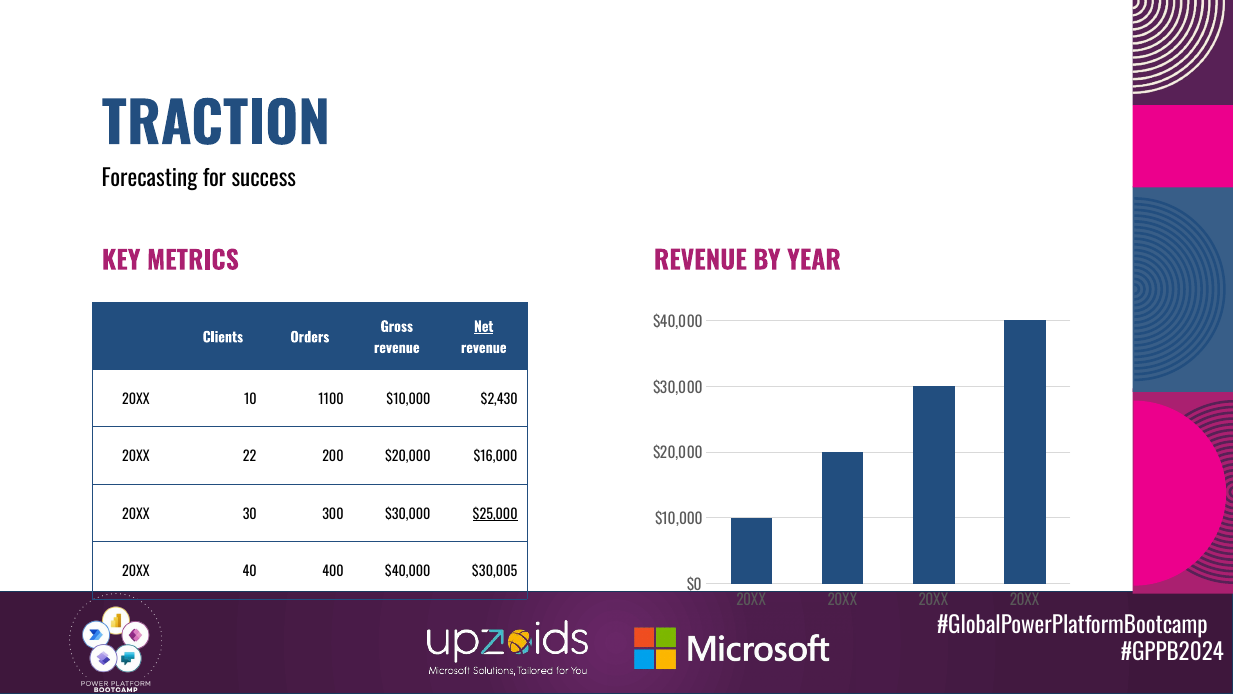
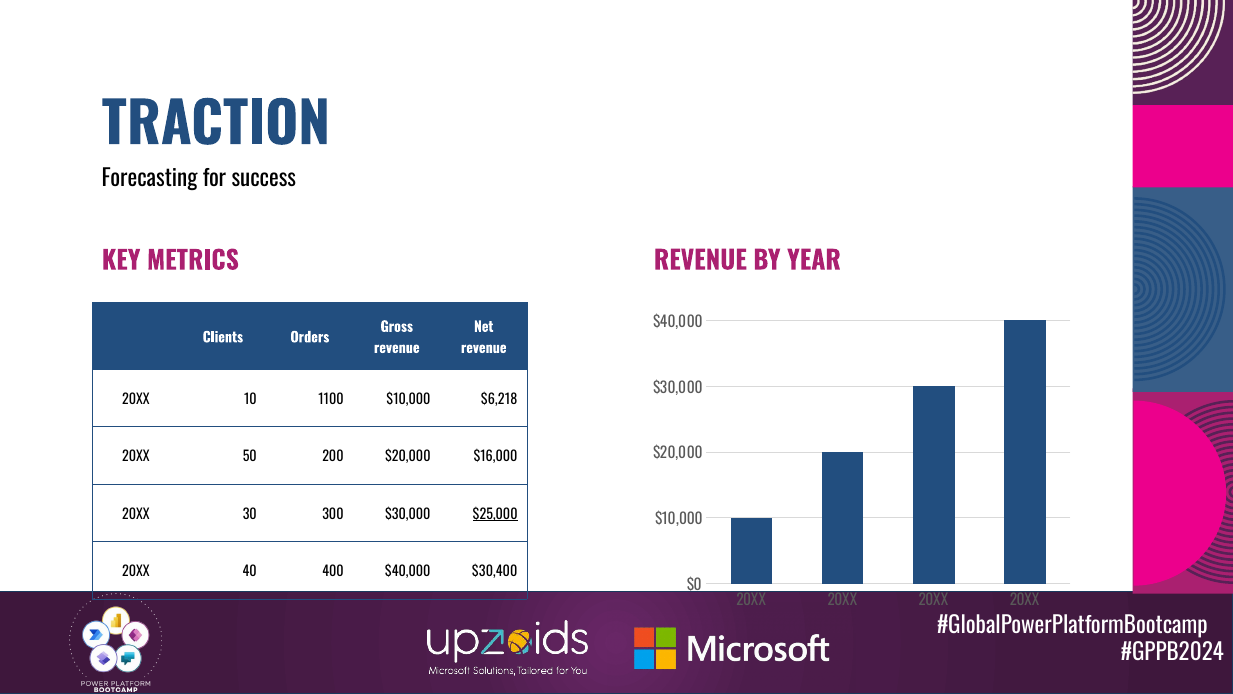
Net underline: present -> none
$2,430: $2,430 -> $6,218
22: 22 -> 50
$30,005: $30,005 -> $30,400
